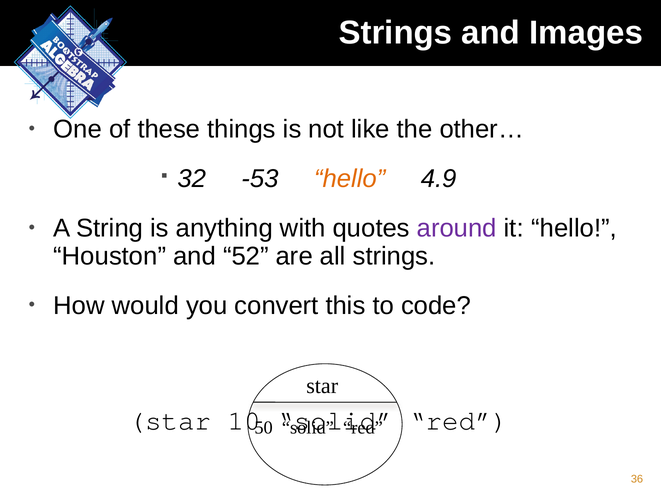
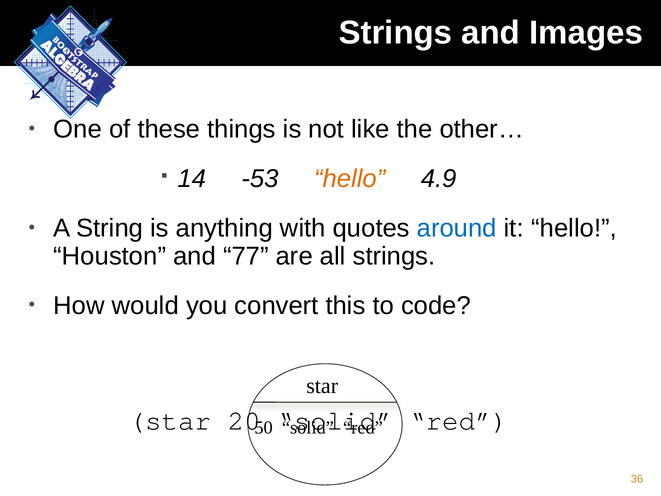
32: 32 -> 14
around colour: purple -> blue
52: 52 -> 77
10: 10 -> 20
